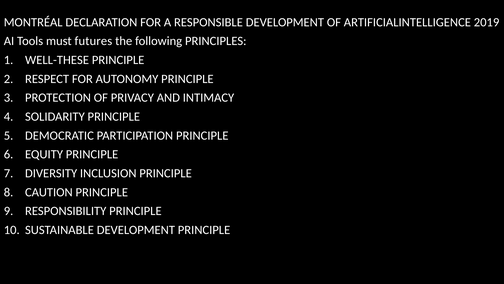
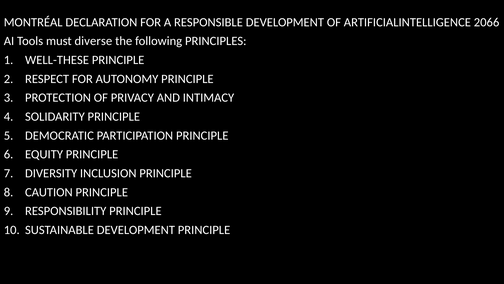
2019: 2019 -> 2066
futures: futures -> diverse
